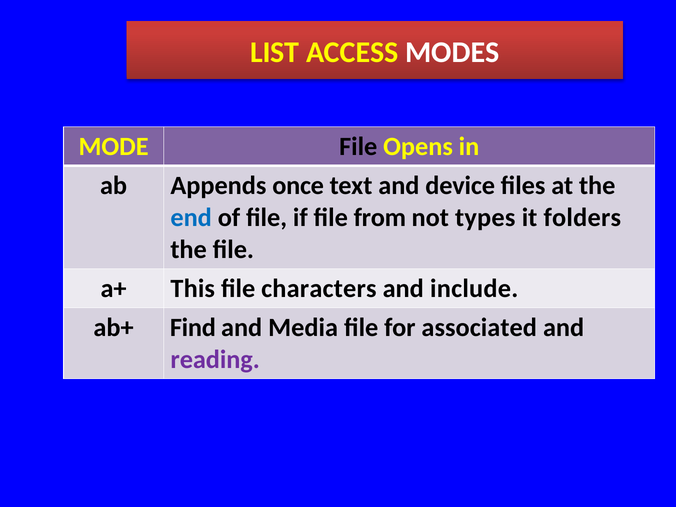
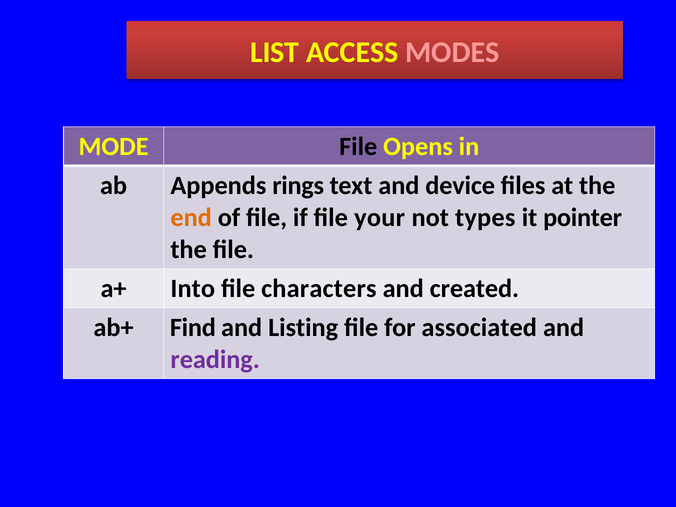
MODES colour: white -> pink
once: once -> rings
end colour: blue -> orange
from: from -> your
folders: folders -> pointer
This: This -> Into
include: include -> created
Media: Media -> Listing
